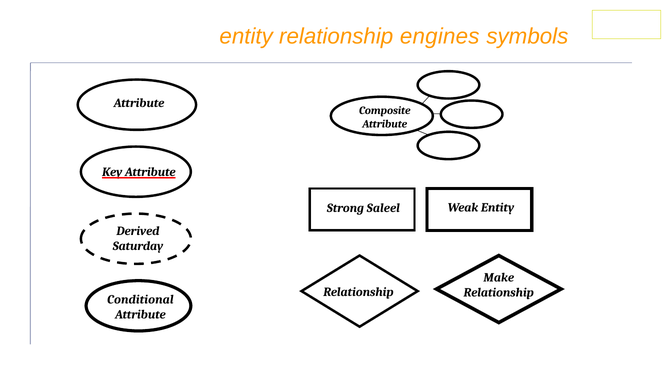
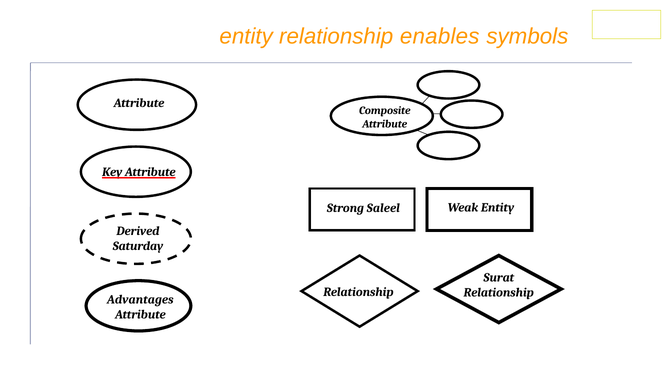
engines: engines -> enables
Make: Make -> Surat
Conditional: Conditional -> Advantages
